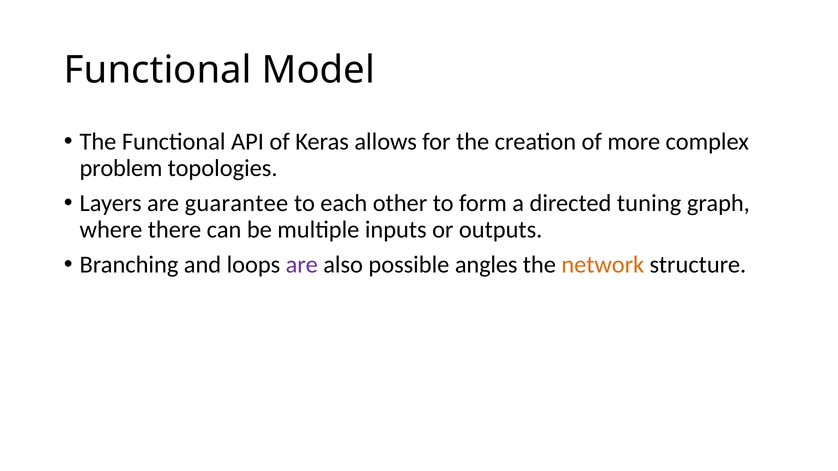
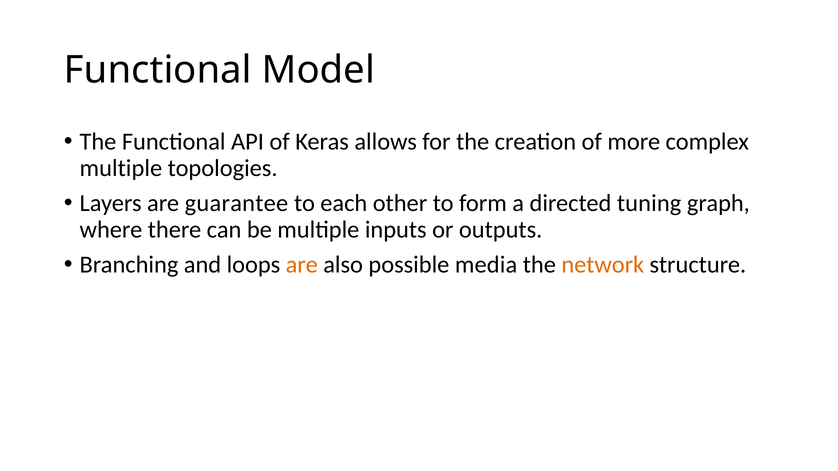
problem at (121, 168): problem -> multiple
are at (302, 265) colour: purple -> orange
angles: angles -> media
